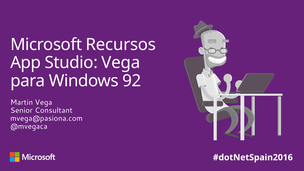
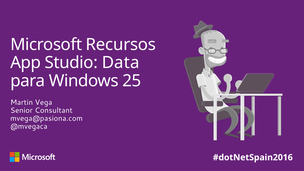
Studio Vega: Vega -> Data
92: 92 -> 25
